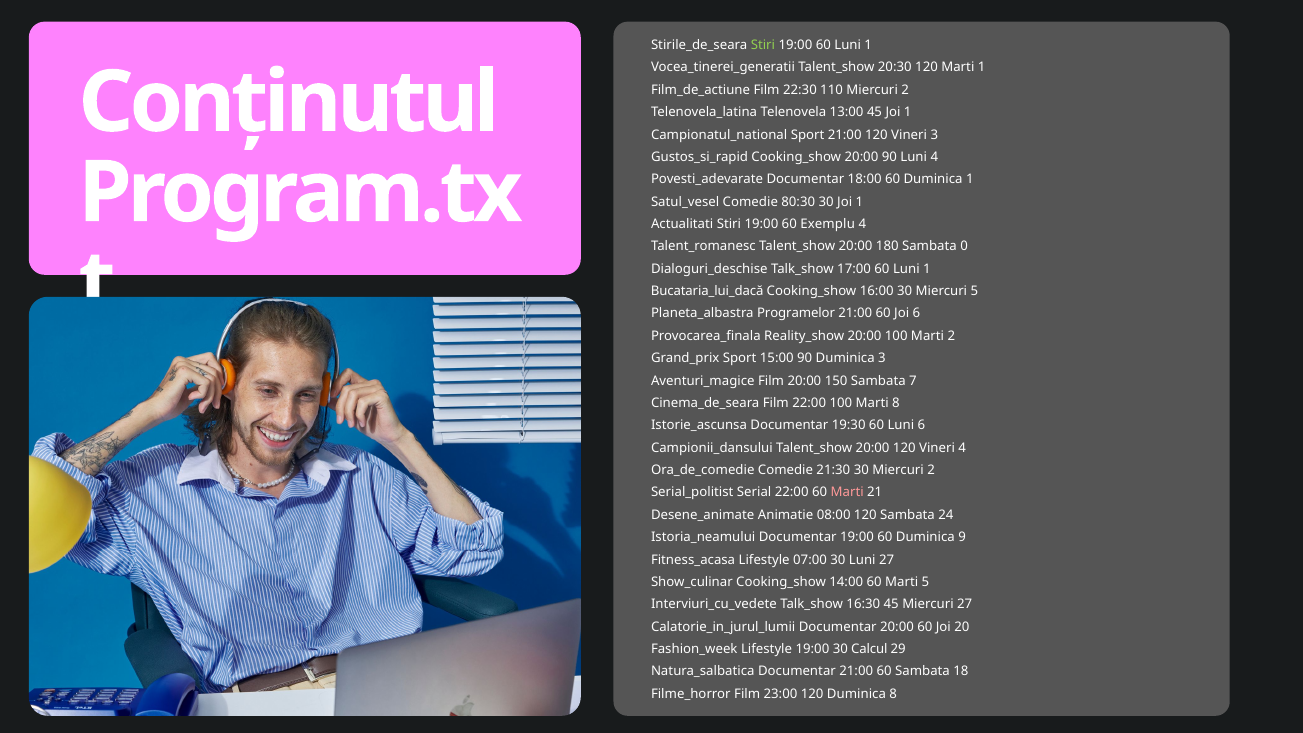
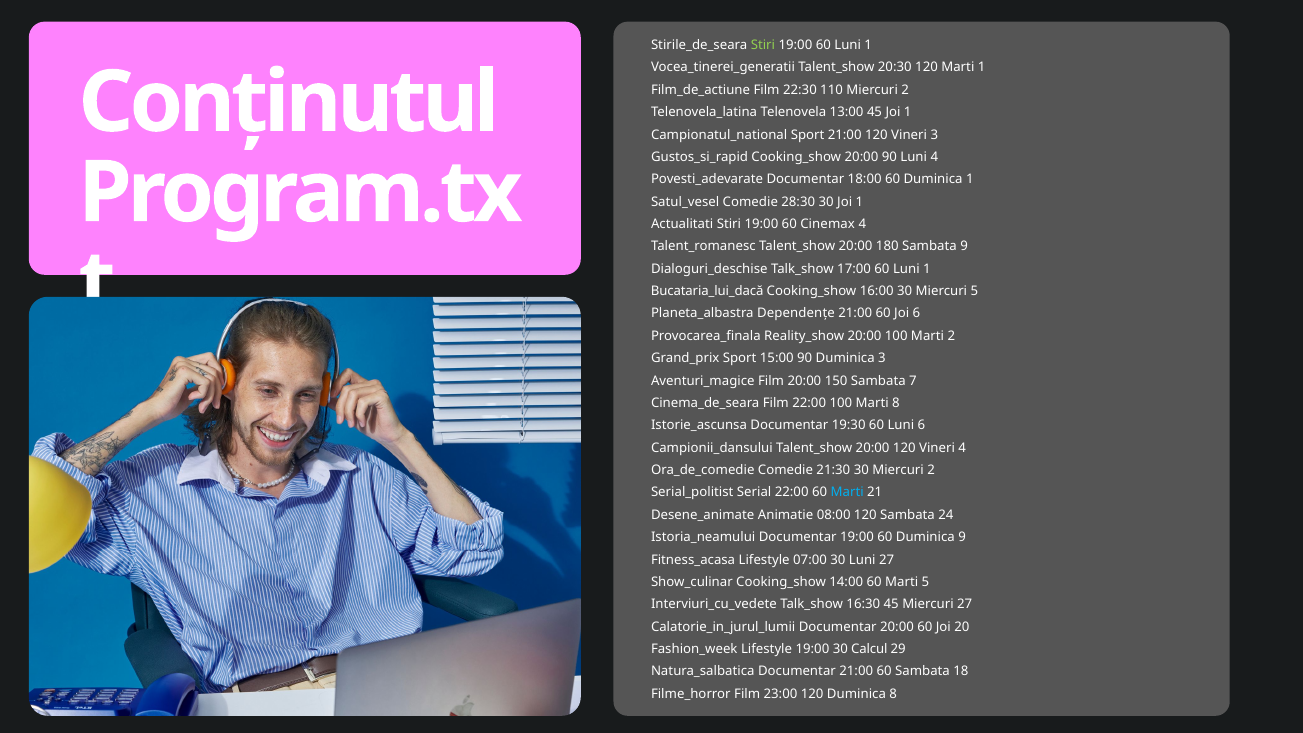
80:30: 80:30 -> 28:30
Exemplu: Exemplu -> Cinemax
Sambata 0: 0 -> 9
Programelor: Programelor -> Dependențe
Marti at (847, 493) colour: pink -> light blue
